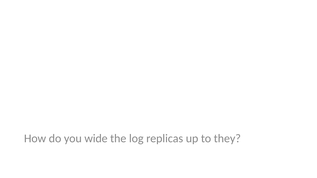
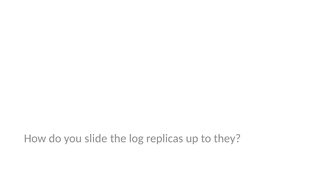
wide: wide -> slide
